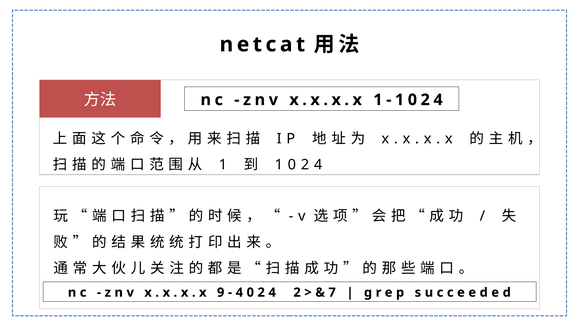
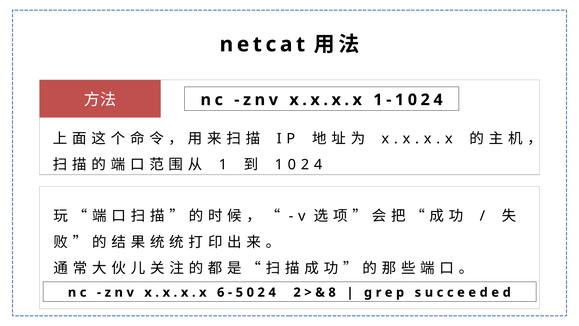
9: 9 -> 6
4 at (239, 292): 4 -> 5
7: 7 -> 8
